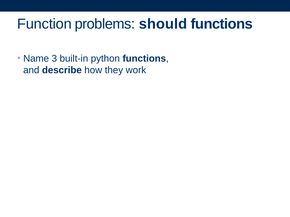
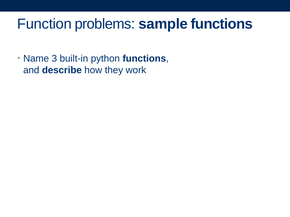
should: should -> sample
